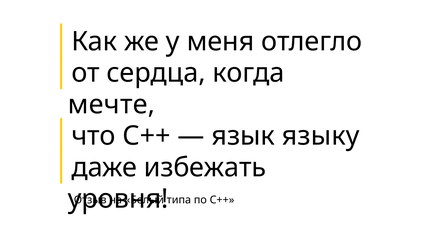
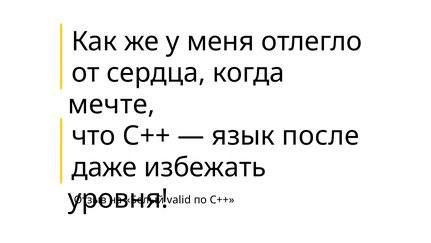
языку: языку -> после
типа: типа -> valid
